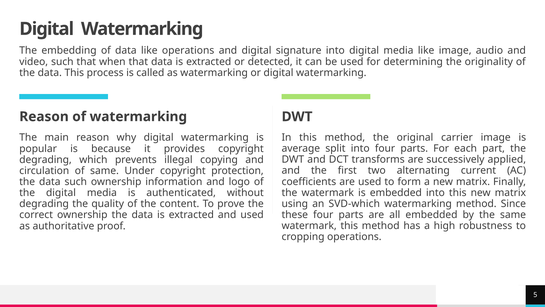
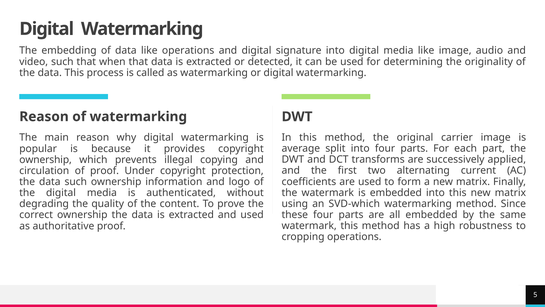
degrading at (46, 159): degrading -> ownership
of same: same -> proof
